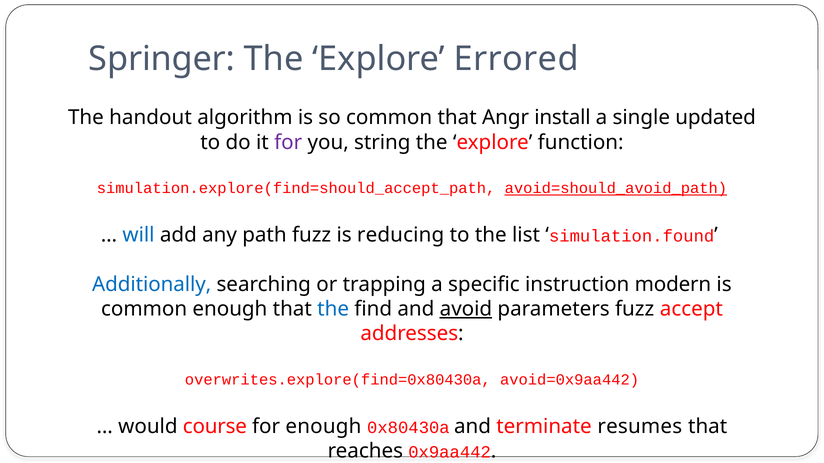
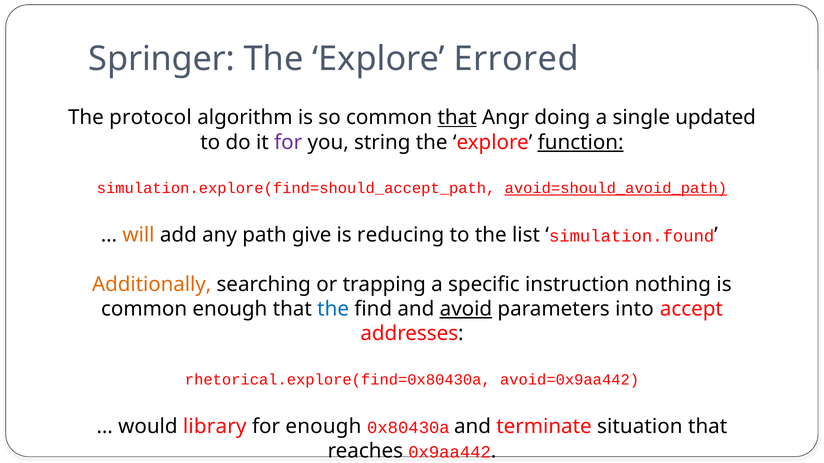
handout: handout -> protocol
that at (457, 118) underline: none -> present
install: install -> doing
function underline: none -> present
will colour: blue -> orange
path fuzz: fuzz -> give
Additionally colour: blue -> orange
modern: modern -> nothing
parameters fuzz: fuzz -> into
overwrites.explore(find=0x80430a: overwrites.explore(find=0x80430a -> rhetorical.explore(find=0x80430a
course: course -> library
resumes: resumes -> situation
